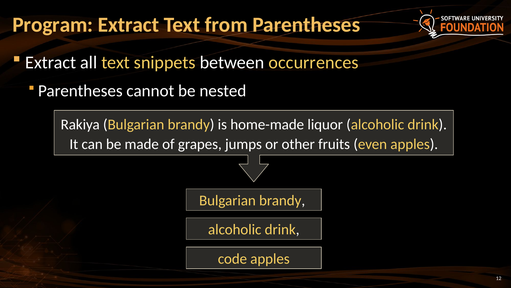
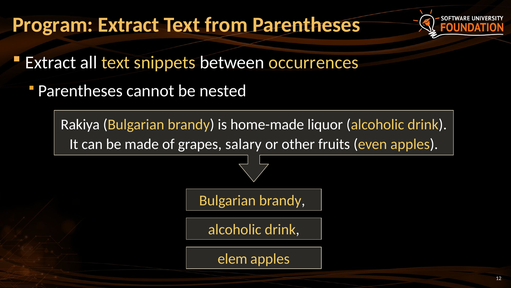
jumps: jumps -> salary
code: code -> elem
